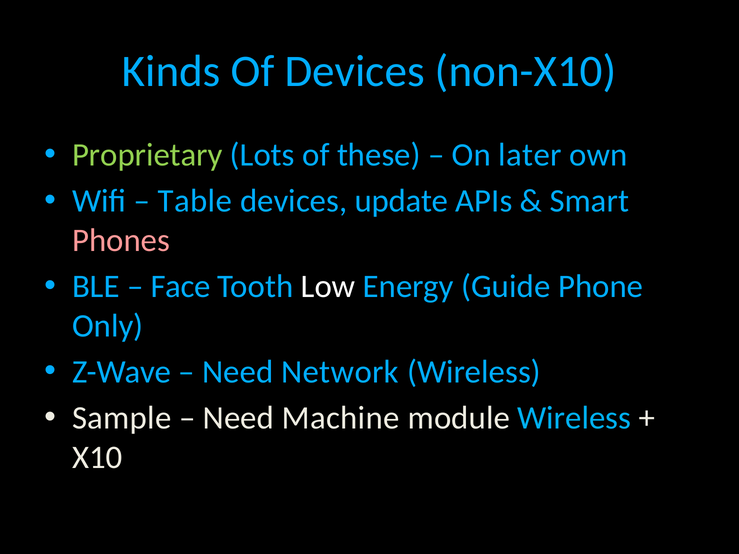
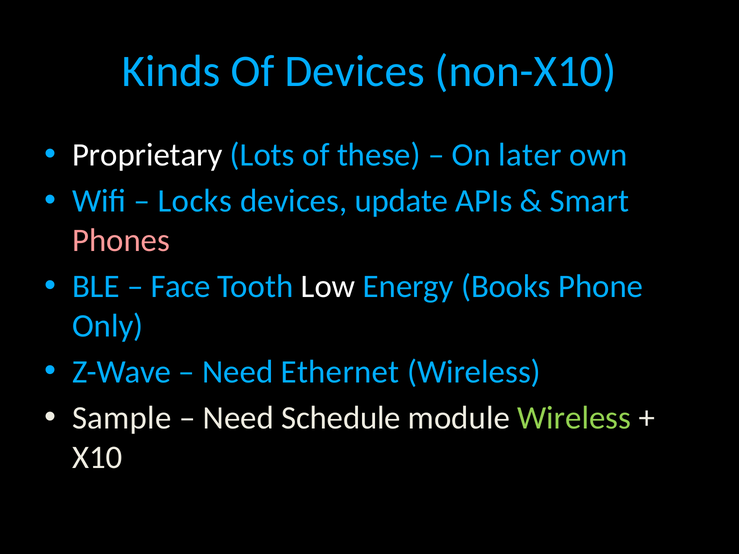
Proprietary colour: light green -> white
Table: Table -> Locks
Guide: Guide -> Books
Network: Network -> Ethernet
Machine: Machine -> Schedule
Wireless at (574, 418) colour: light blue -> light green
